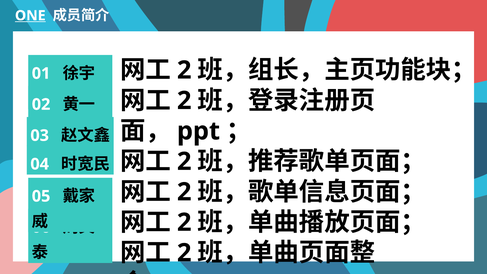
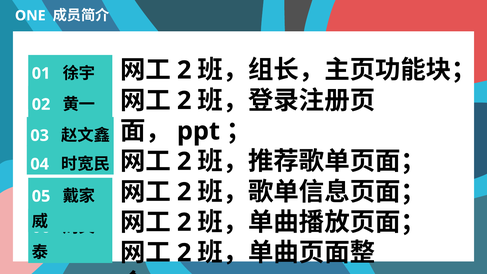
ONE underline: present -> none
